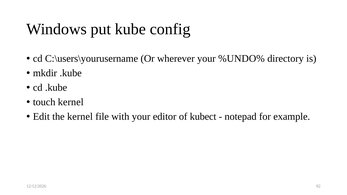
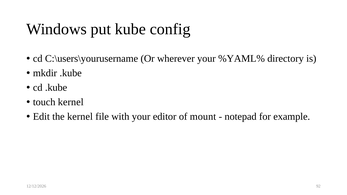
%UNDO%: %UNDO% -> %YAML%
kubect: kubect -> mount
